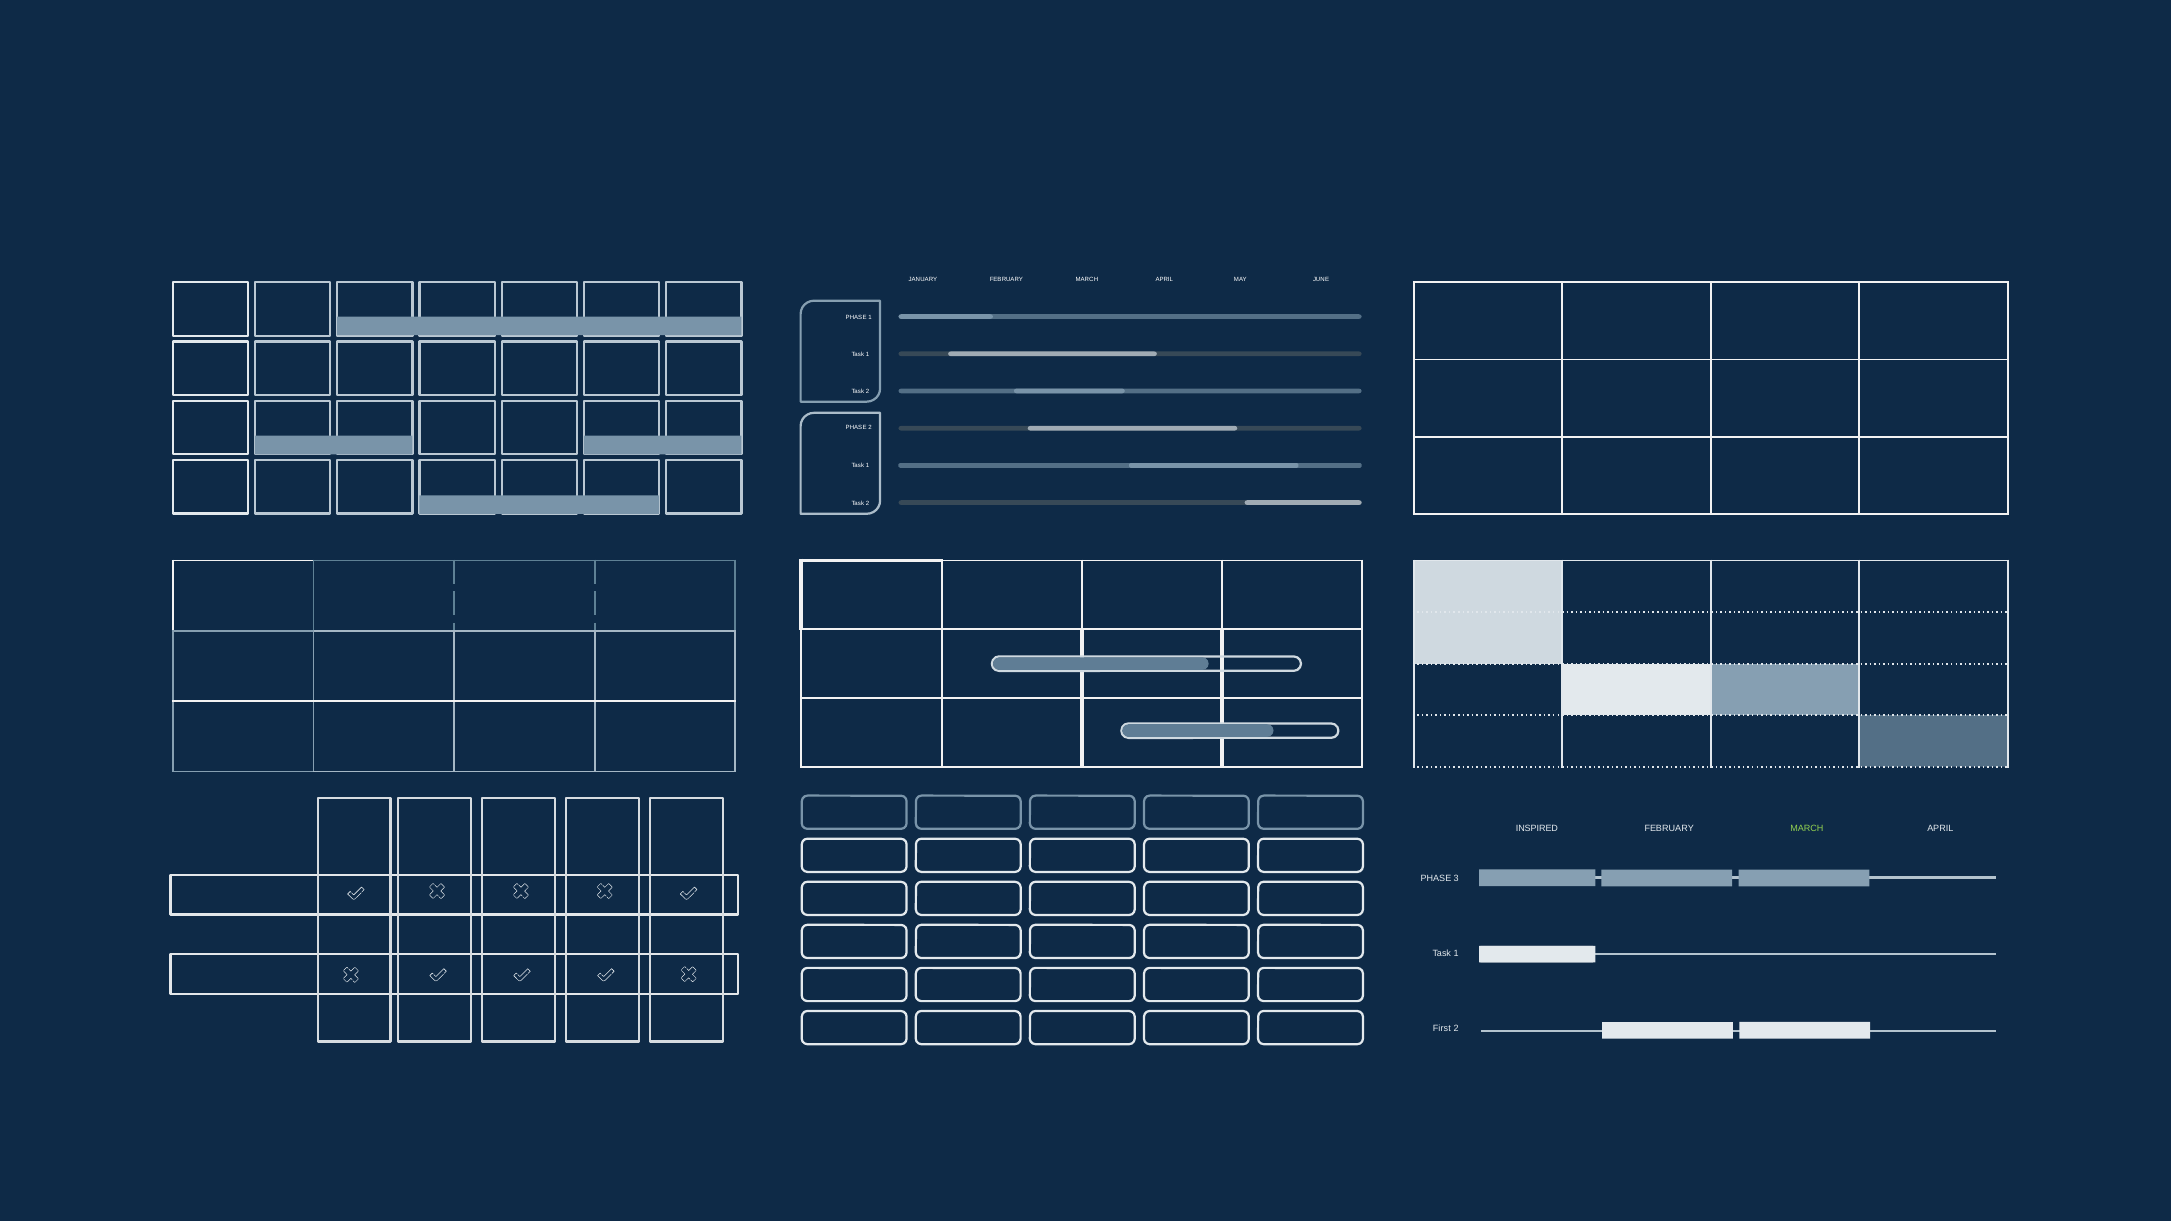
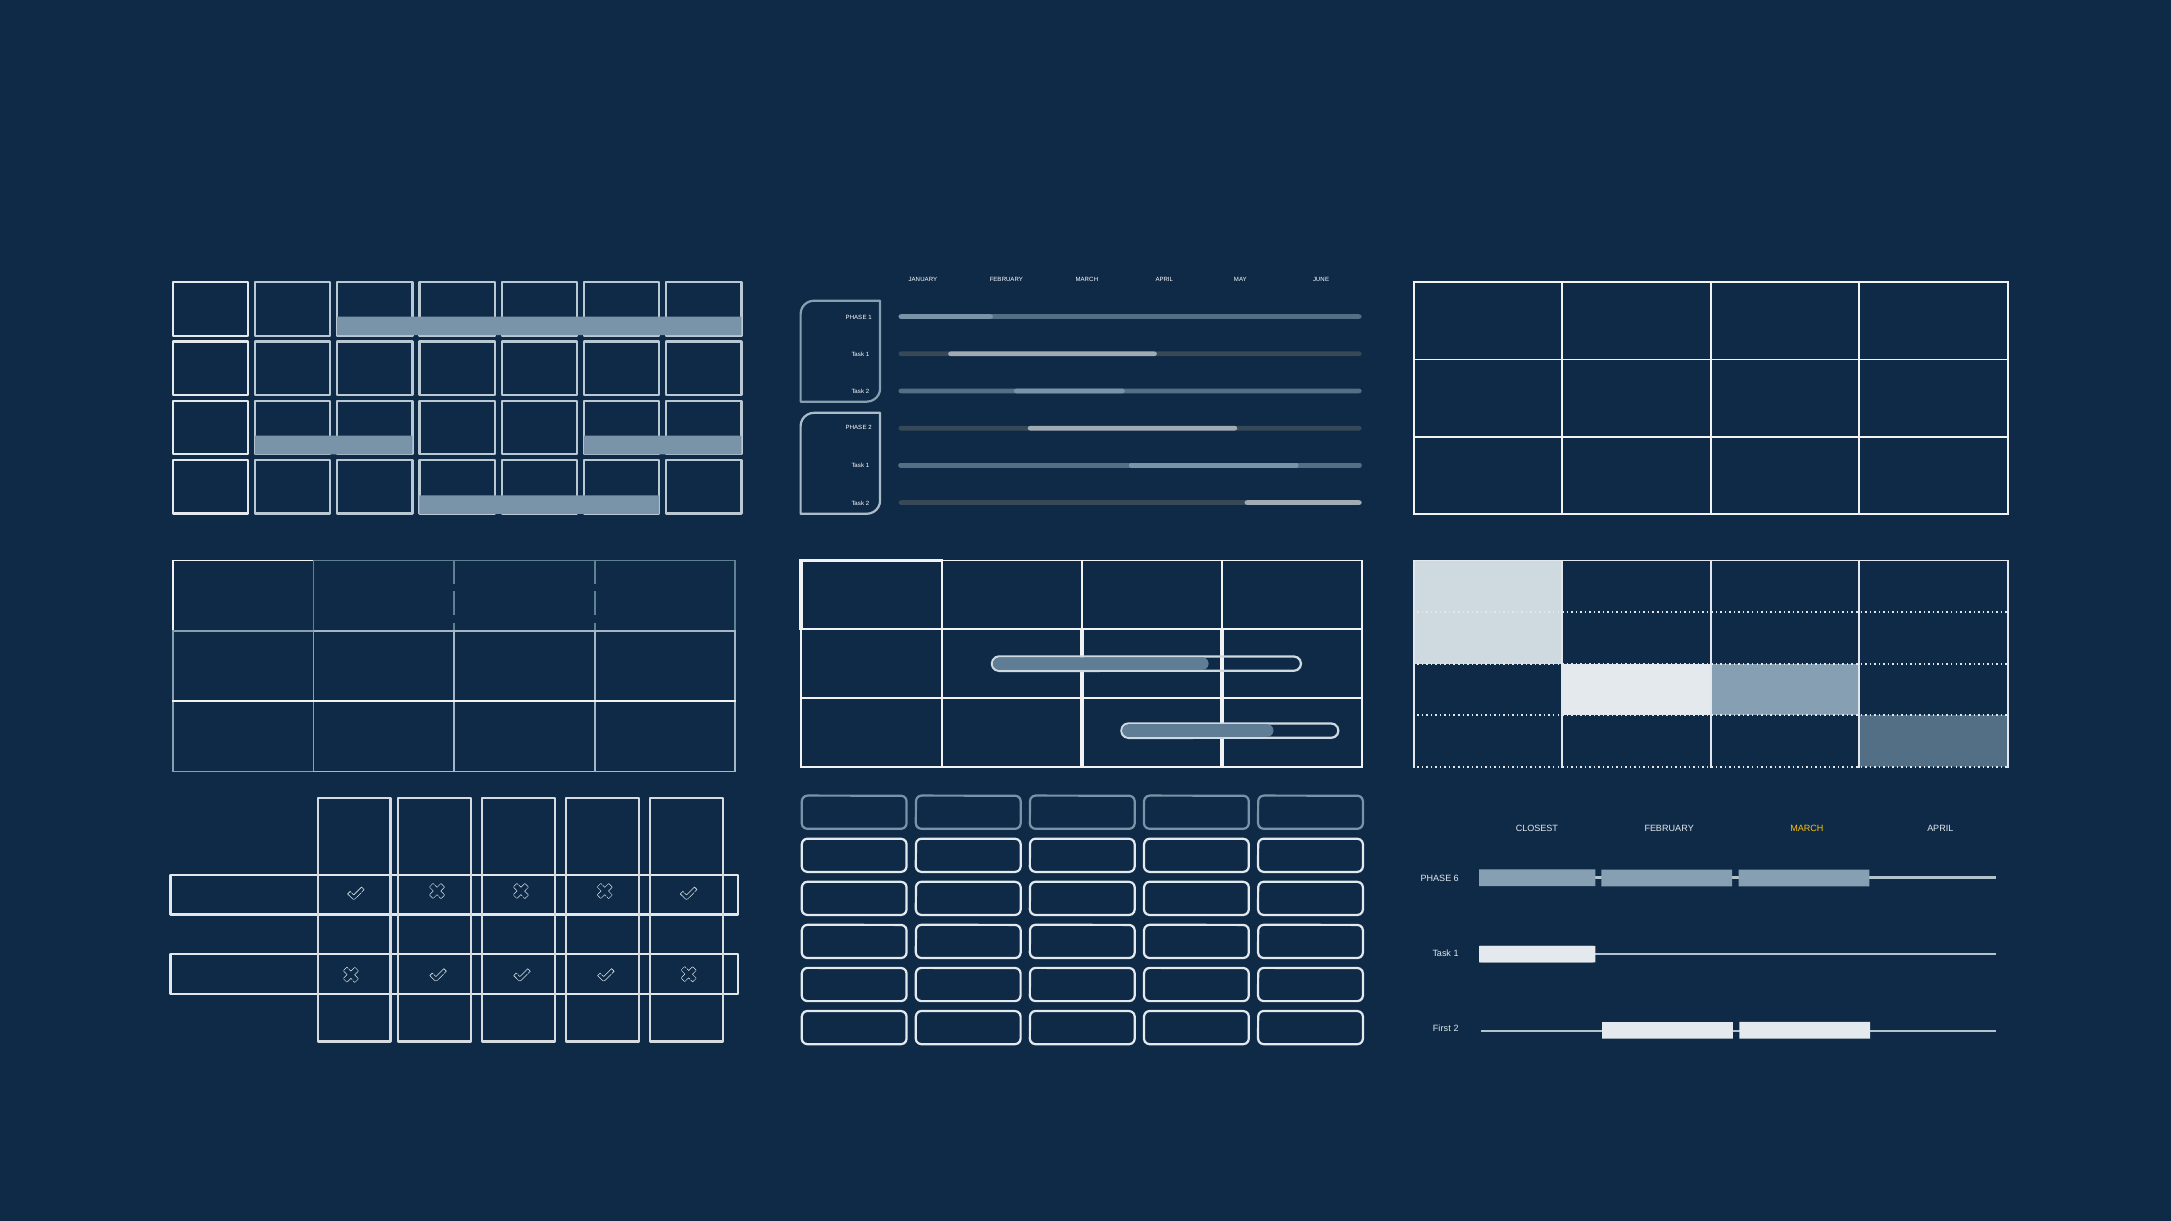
INSPIRED: INSPIRED -> CLOSEST
MARCH at (1807, 828) colour: light green -> yellow
3: 3 -> 6
